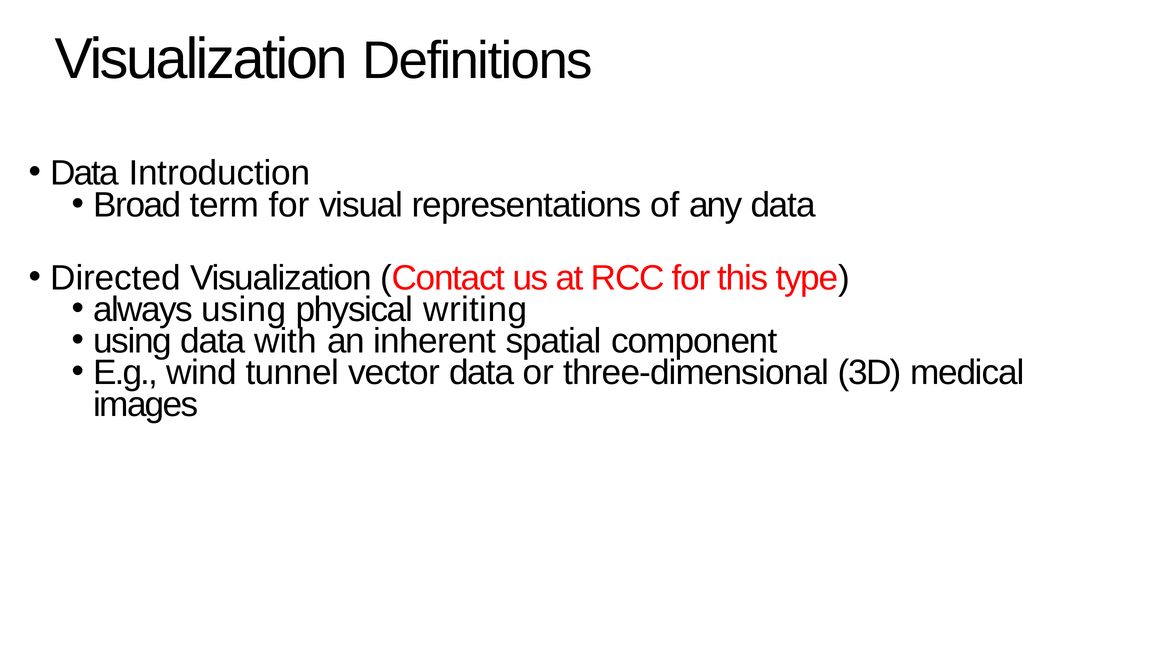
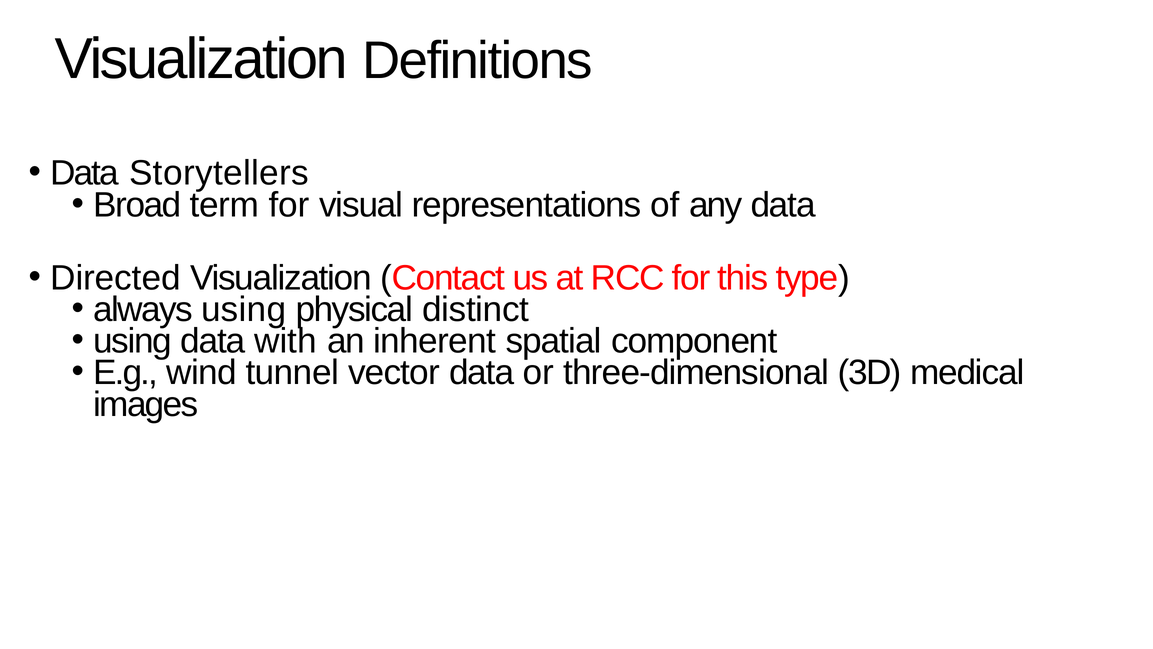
Introduction: Introduction -> Storytellers
writing: writing -> distinct
